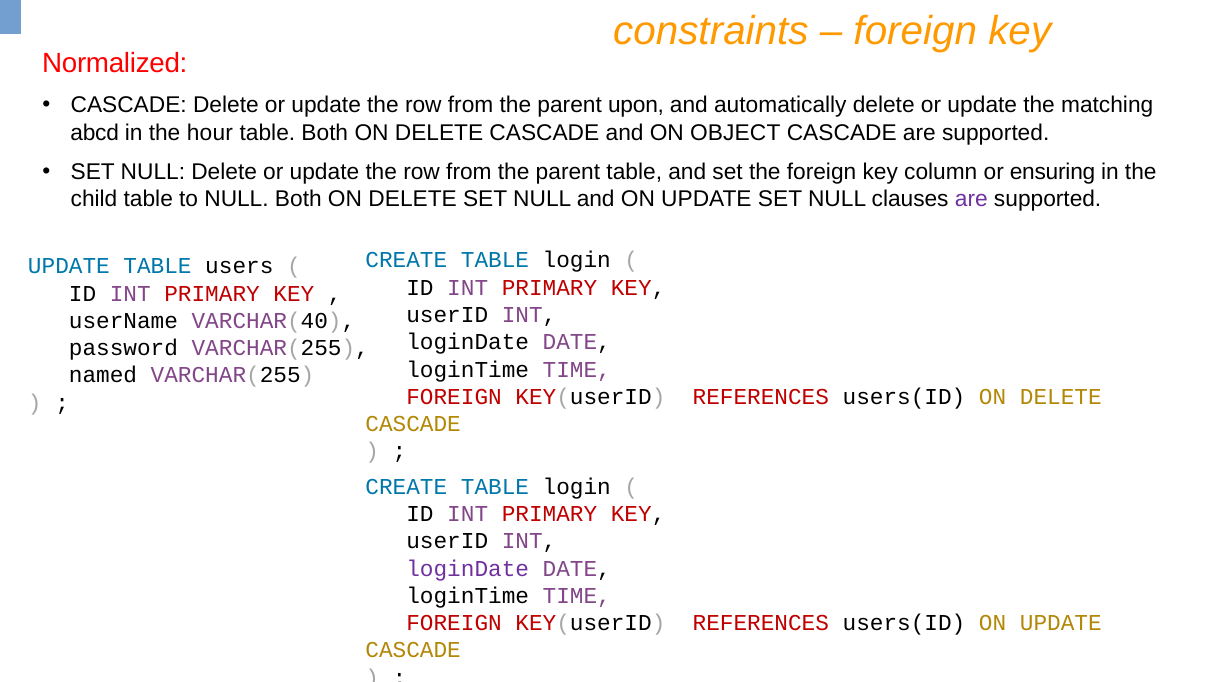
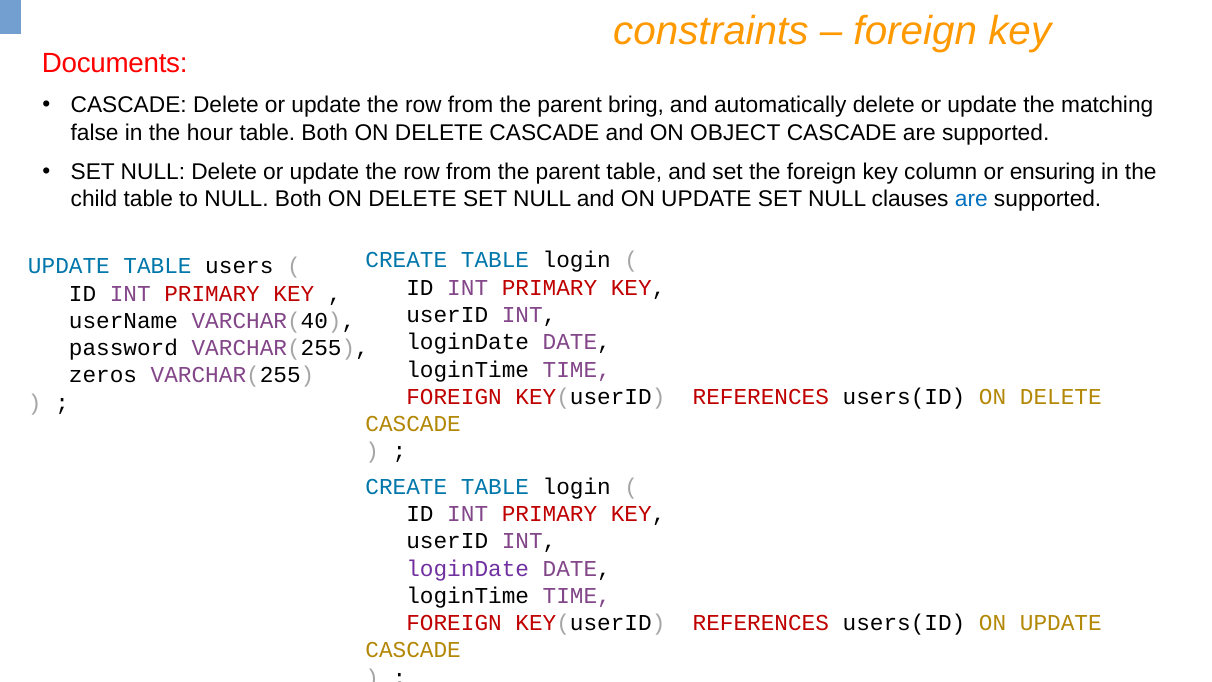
Normalized: Normalized -> Documents
upon: upon -> bring
abcd: abcd -> false
are at (971, 199) colour: purple -> blue
named: named -> zeros
